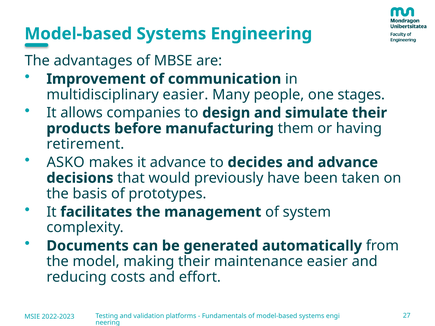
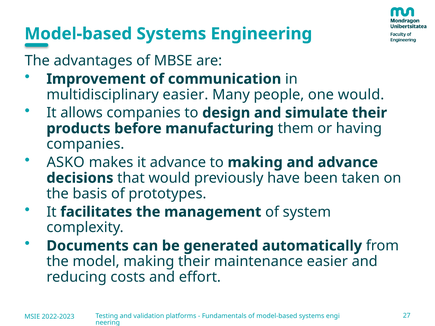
one stages: stages -> would
retirement at (85, 144): retirement -> companies
to decides: decides -> making
